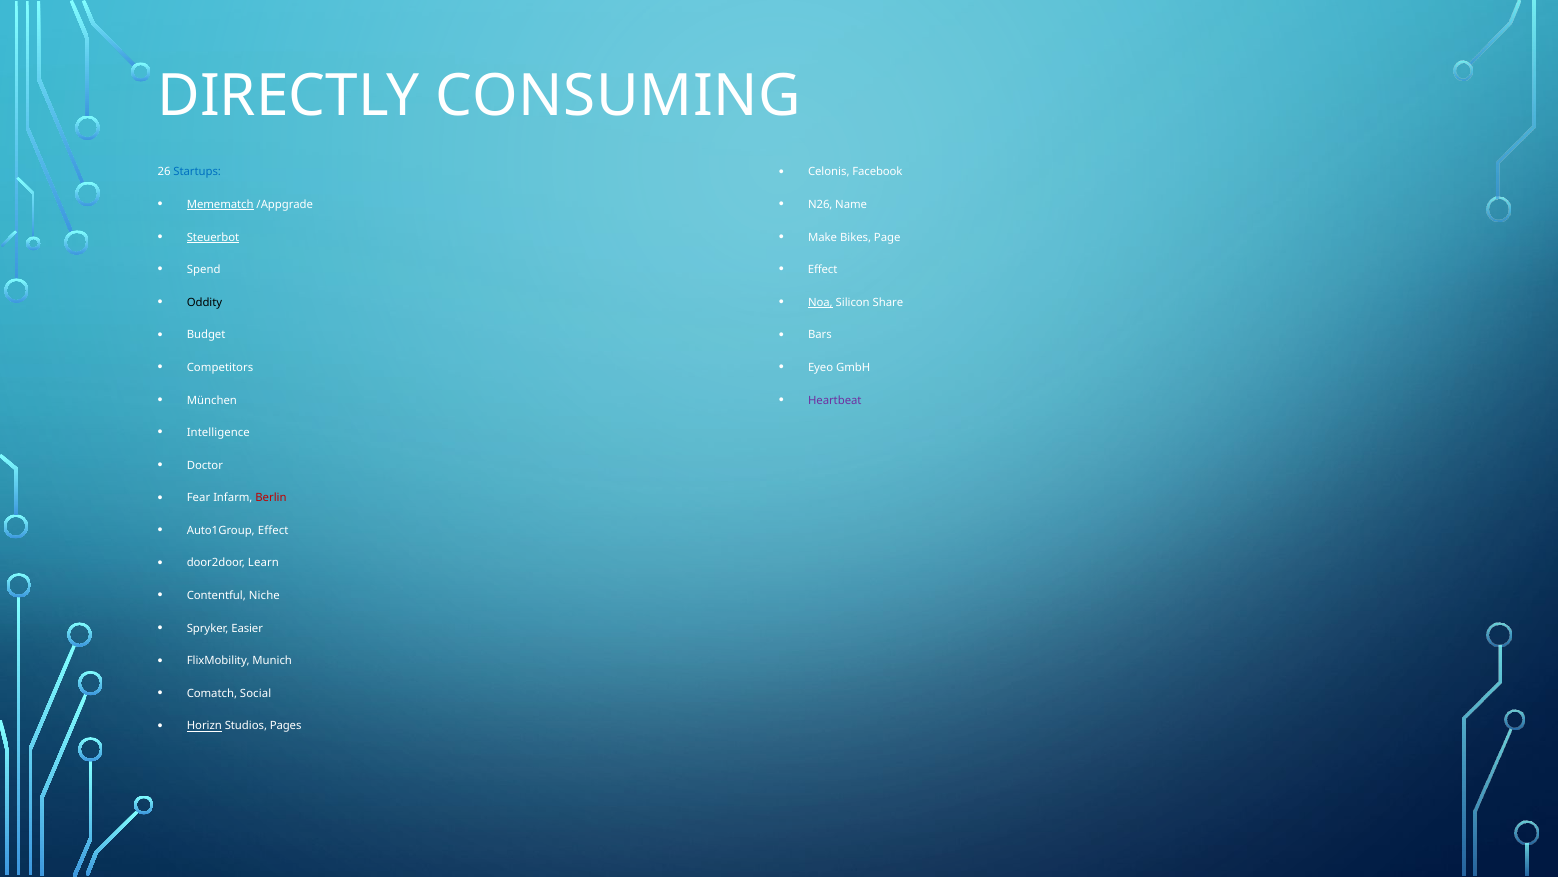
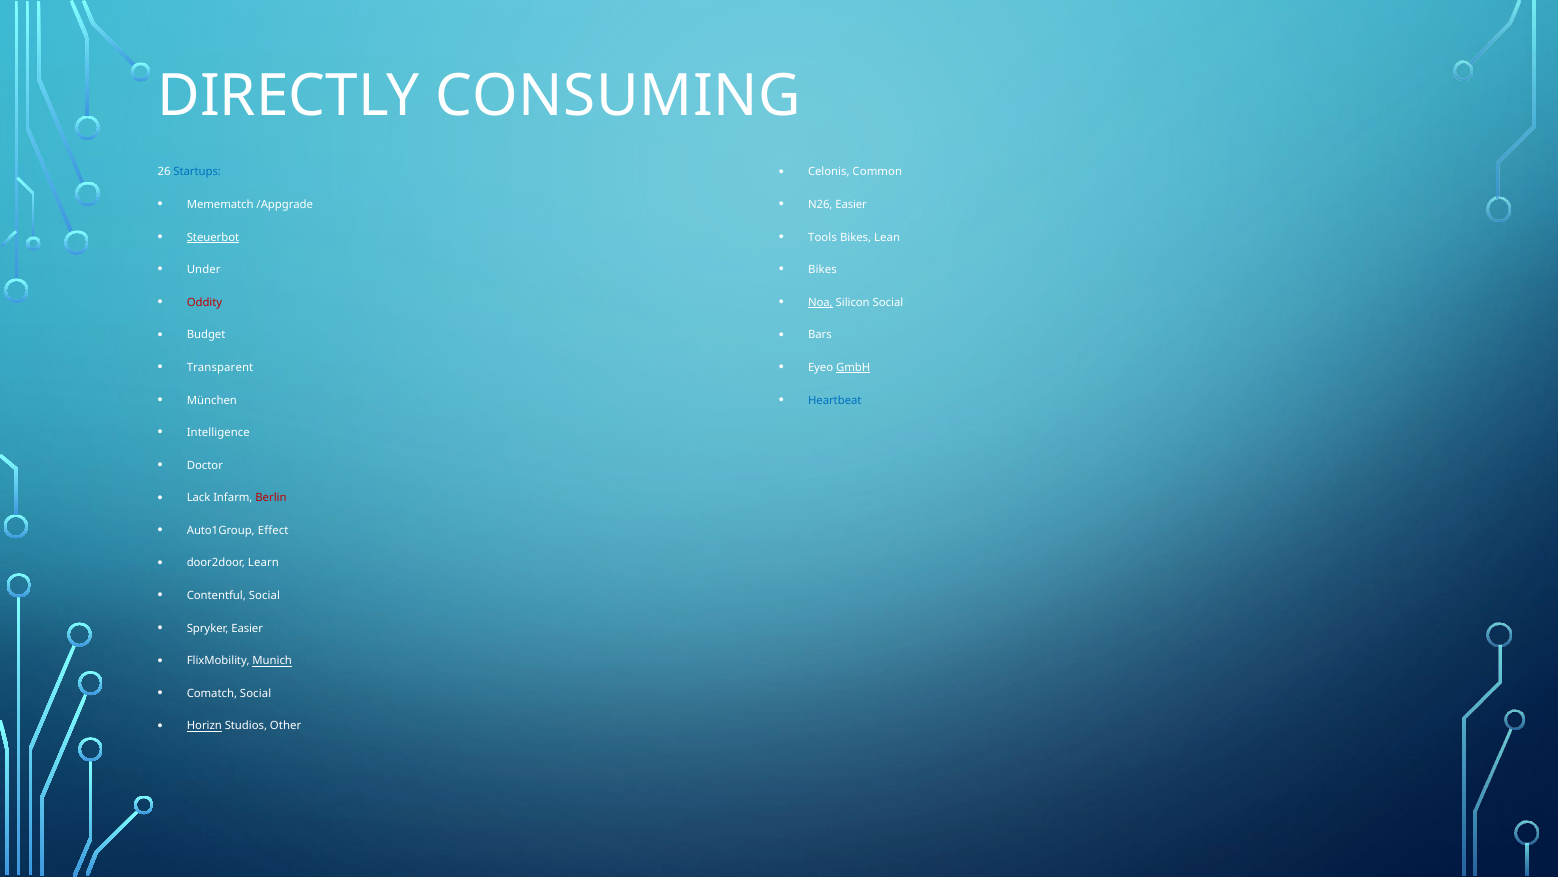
Facebook: Facebook -> Common
Memematch underline: present -> none
N26 Name: Name -> Easier
Make: Make -> Tools
Page: Page -> Lean
Spend: Spend -> Under
Effect at (823, 270): Effect -> Bikes
Oddity colour: black -> red
Silicon Share: Share -> Social
Competitors: Competitors -> Transparent
GmbH underline: none -> present
Heartbeat colour: purple -> blue
Fear: Fear -> Lack
Contentful Niche: Niche -> Social
Munich underline: none -> present
Pages: Pages -> Other
